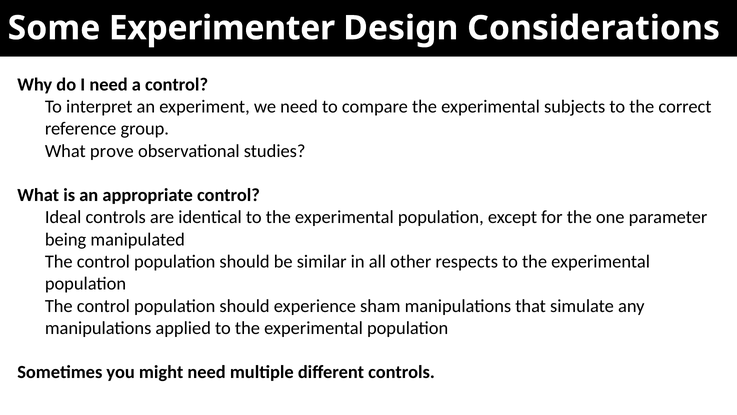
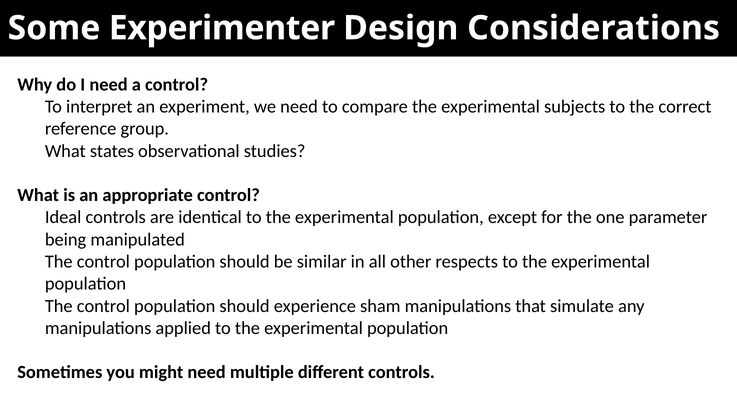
prove: prove -> states
